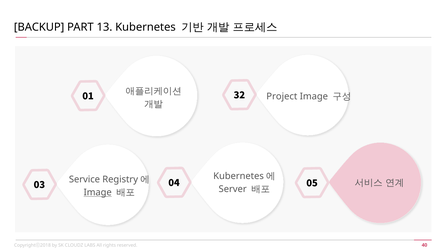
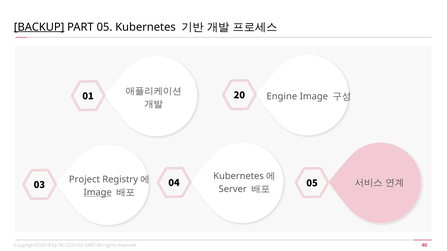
BACKUP underline: none -> present
PART 13: 13 -> 05
32: 32 -> 20
Project: Project -> Engine
Service: Service -> Project
